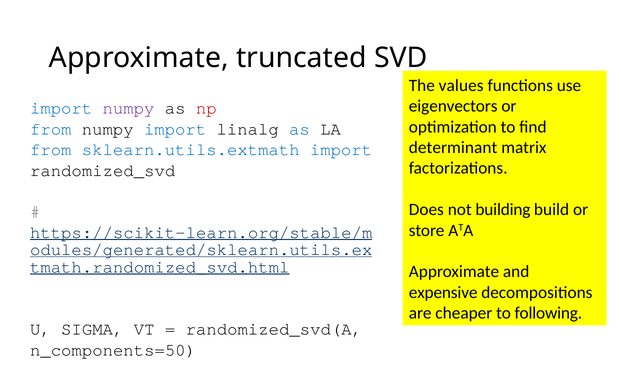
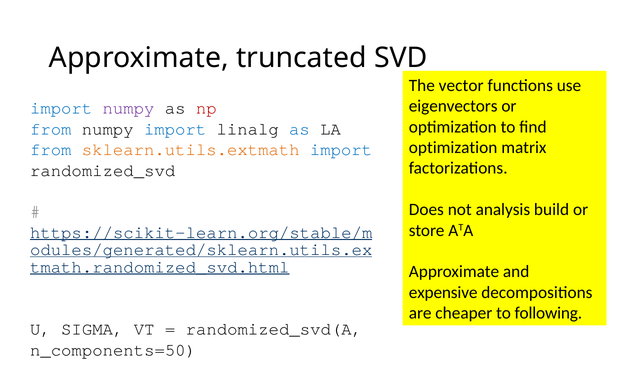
values: values -> vector
determinant at (453, 148): determinant -> optimization
sklearn.utils.extmath colour: blue -> orange
building: building -> analysis
